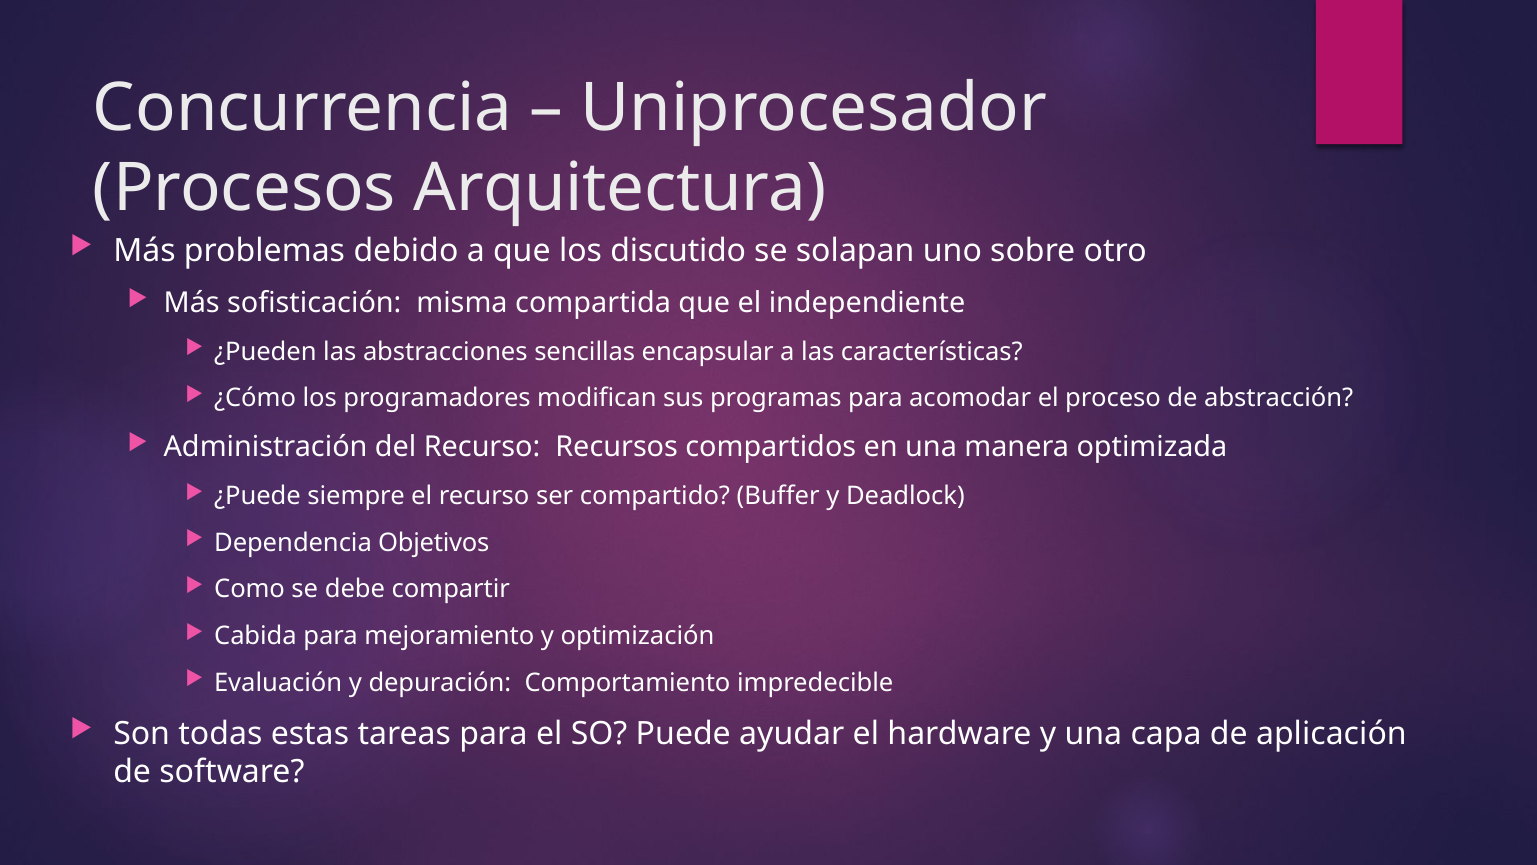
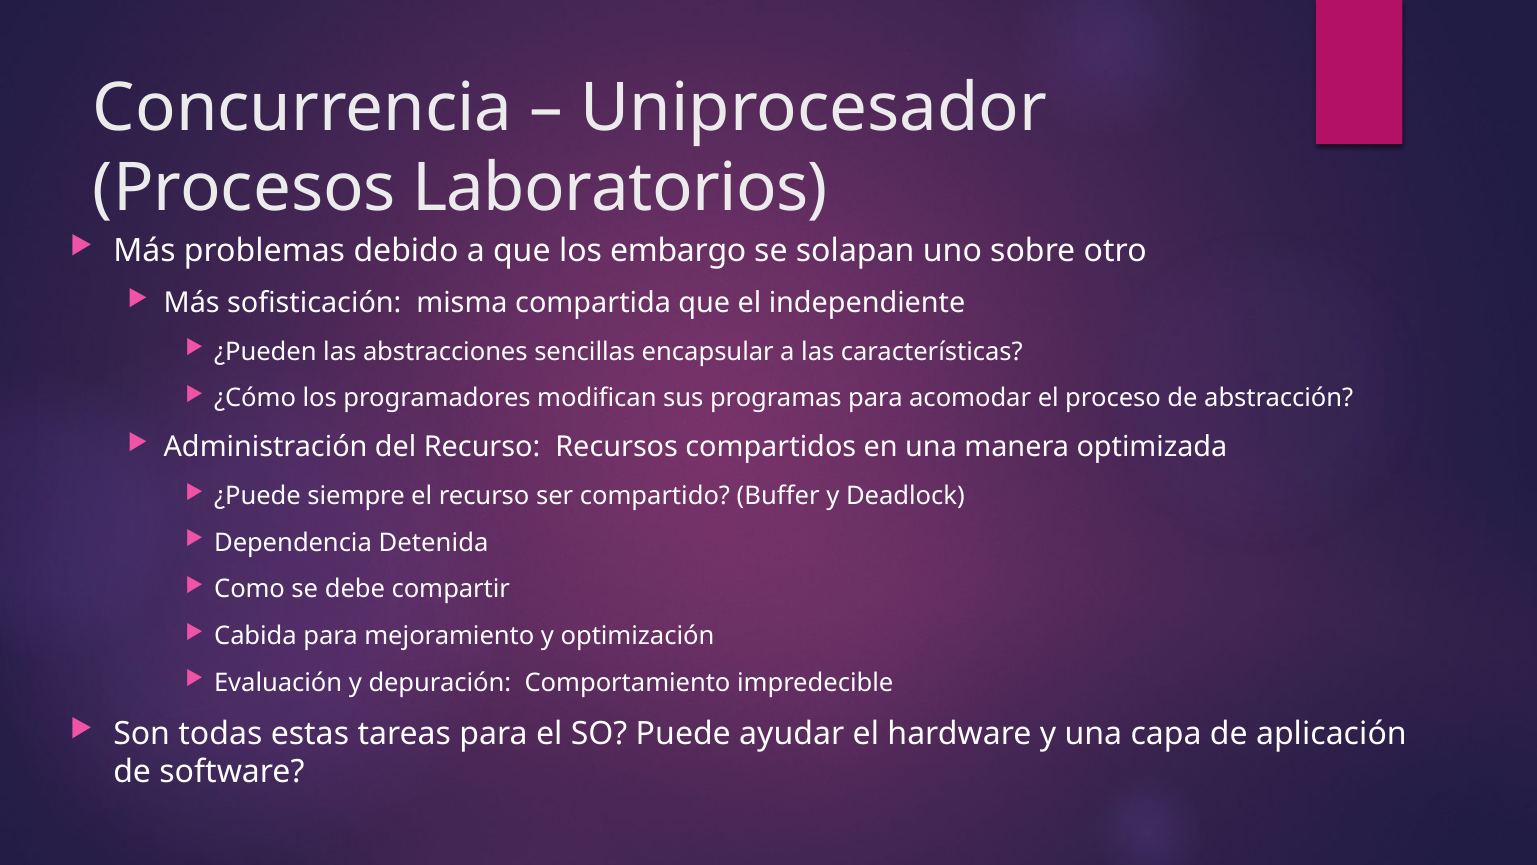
Arquitectura: Arquitectura -> Laboratorios
discutido: discutido -> embargo
Objetivos: Objetivos -> Detenida
